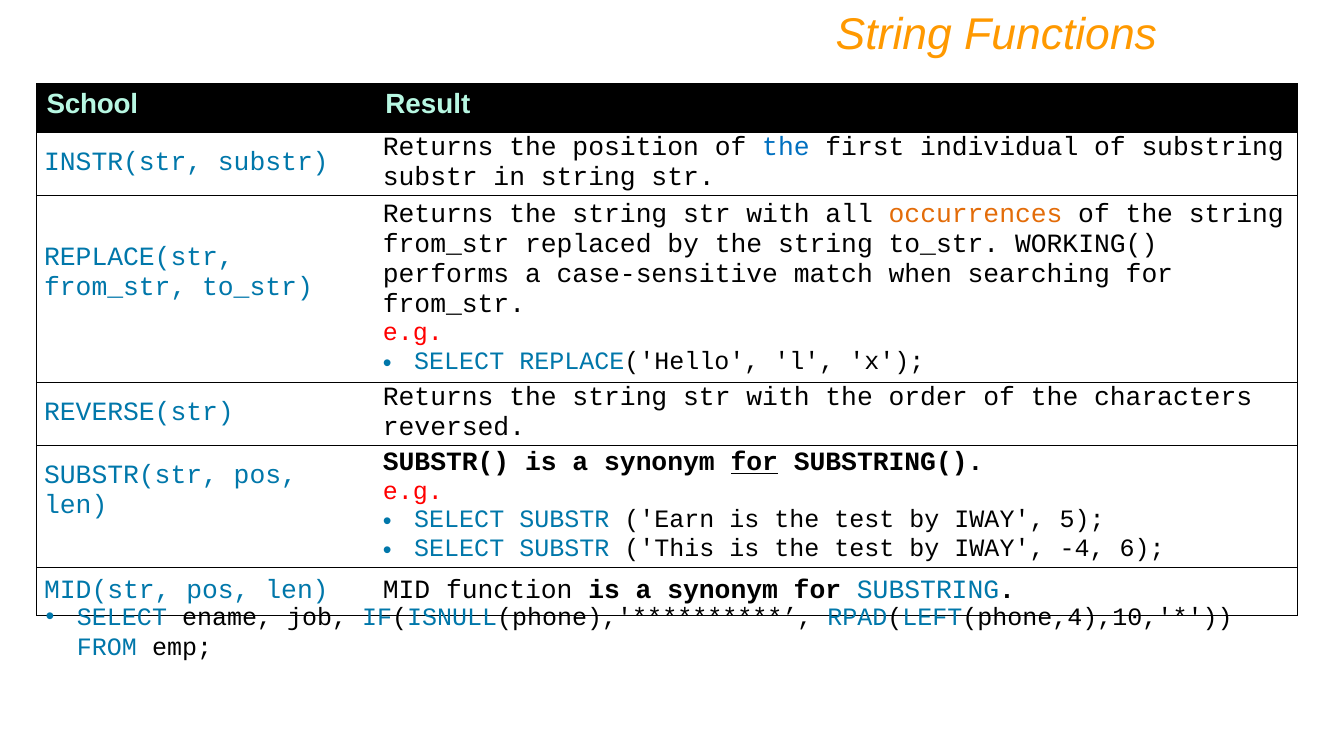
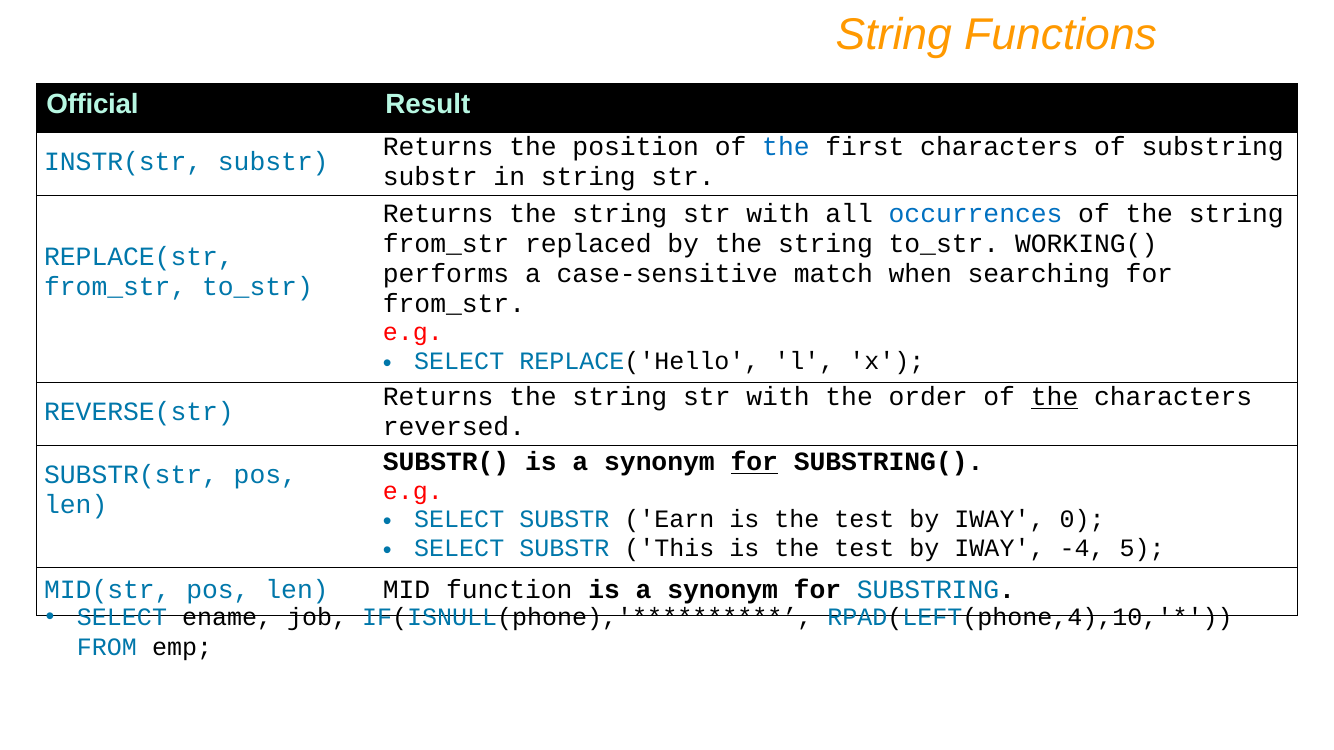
School: School -> Official
first individual: individual -> characters
occurrences colour: orange -> blue
the at (1055, 397) underline: none -> present
5: 5 -> 0
6: 6 -> 5
